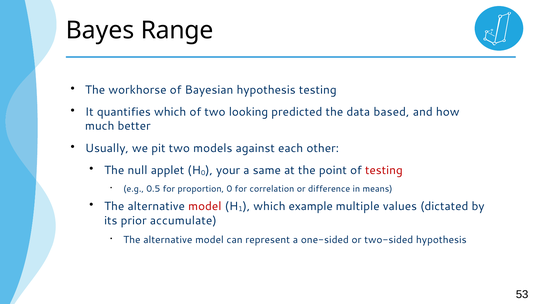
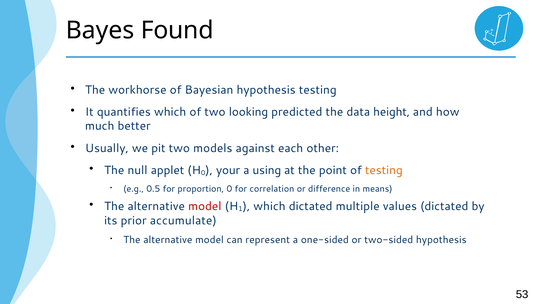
Range: Range -> Found
based: based -> height
same: same -> using
testing at (384, 170) colour: red -> orange
which example: example -> dictated
